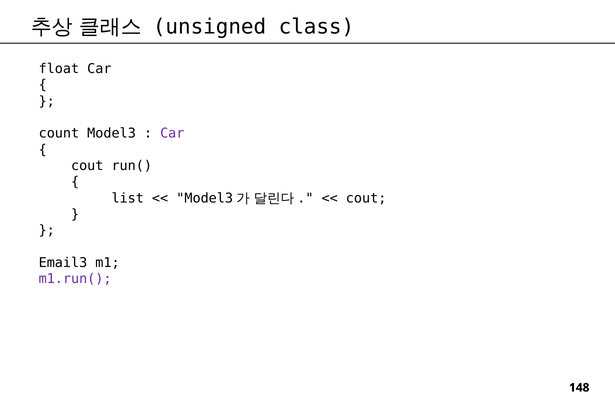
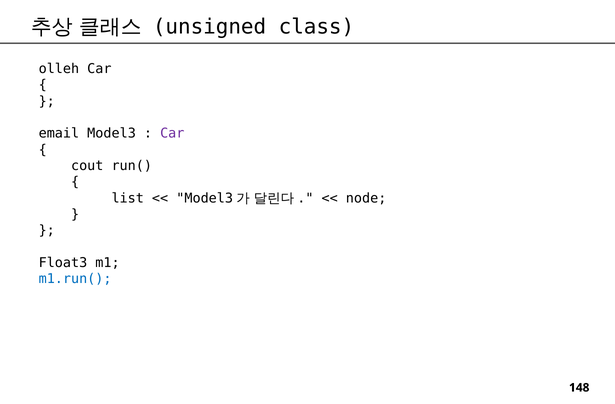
float: float -> olleh
count: count -> email
cout at (366, 198): cout -> node
Email3: Email3 -> Float3
m1.run( colour: purple -> blue
